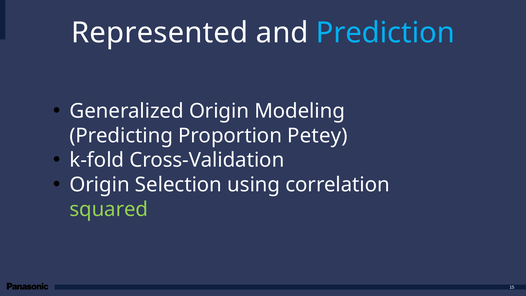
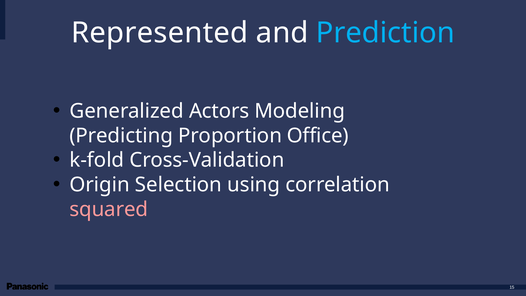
Generalized Origin: Origin -> Actors
Petey: Petey -> Office
squared colour: light green -> pink
